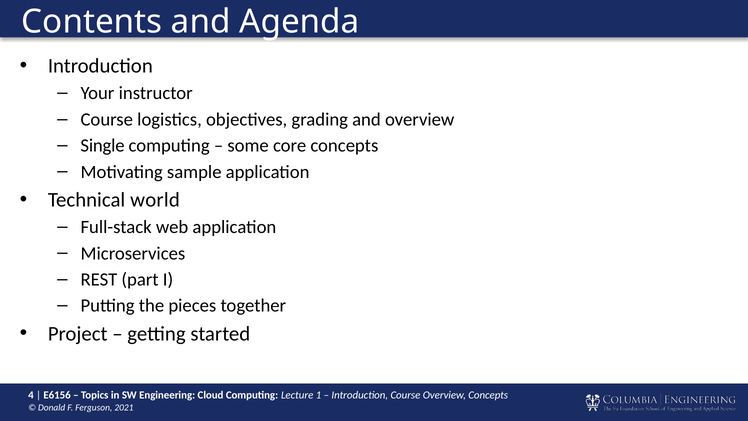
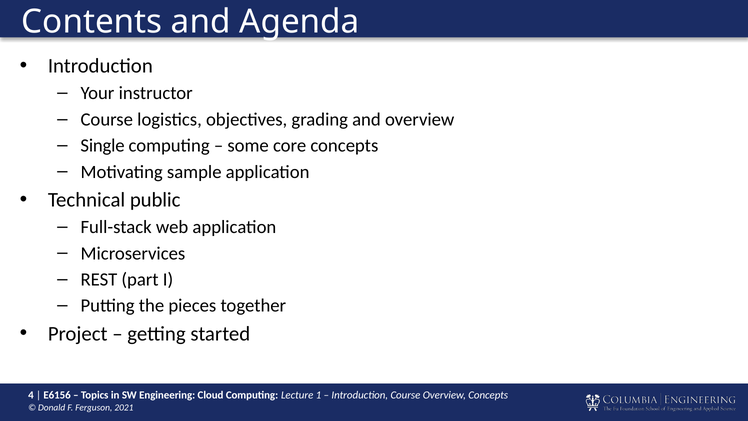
world: world -> public
